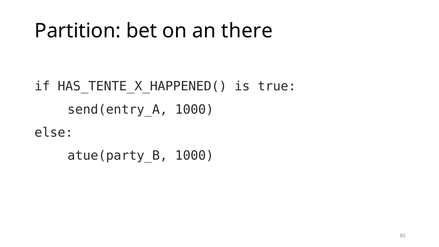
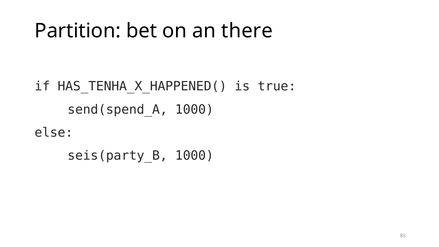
HAS_TENTE_X_HAPPENED(: HAS_TENTE_X_HAPPENED( -> HAS_TENHA_X_HAPPENED(
send(entry_A: send(entry_A -> send(spend_A
atue(party_B: atue(party_B -> seis(party_B
